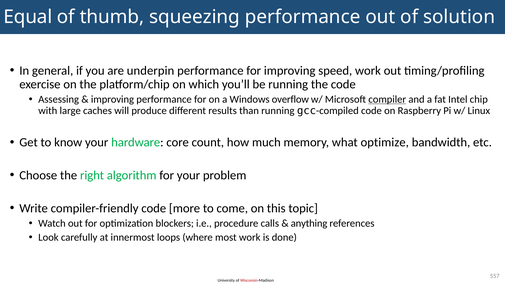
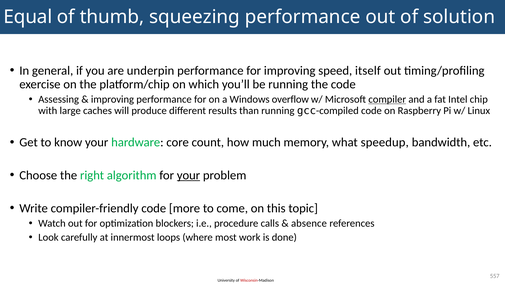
speed work: work -> itself
optimize: optimize -> speedup
your at (189, 175) underline: none -> present
anything: anything -> absence
